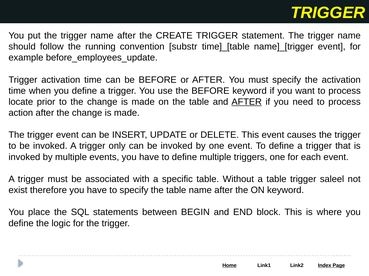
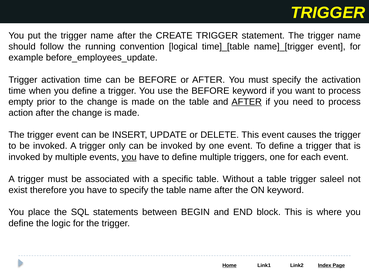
substr: substr -> logical
locate: locate -> empty
you at (129, 157) underline: none -> present
